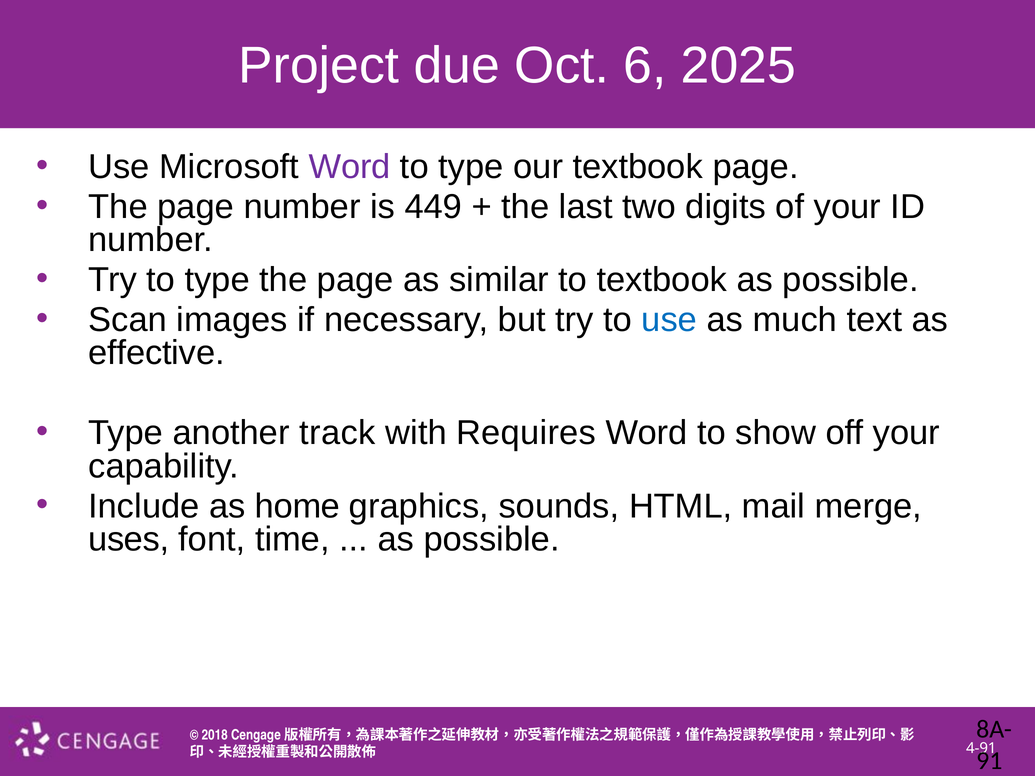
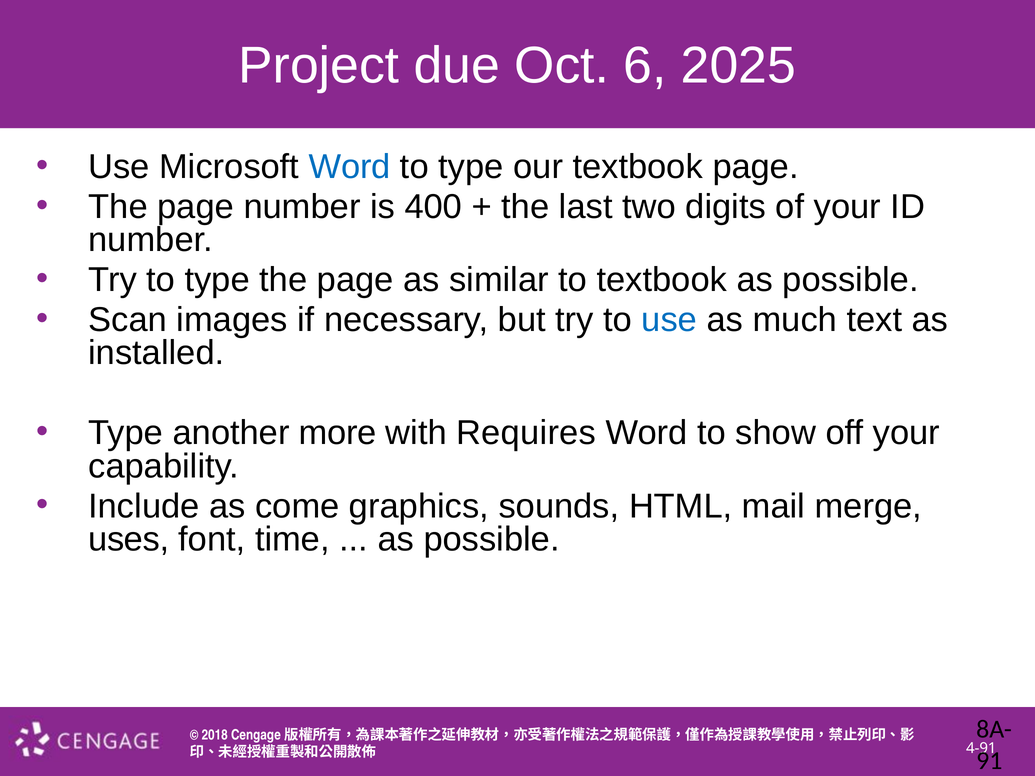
Word at (350, 167) colour: purple -> blue
449: 449 -> 400
effective: effective -> installed
track: track -> more
home: home -> come
